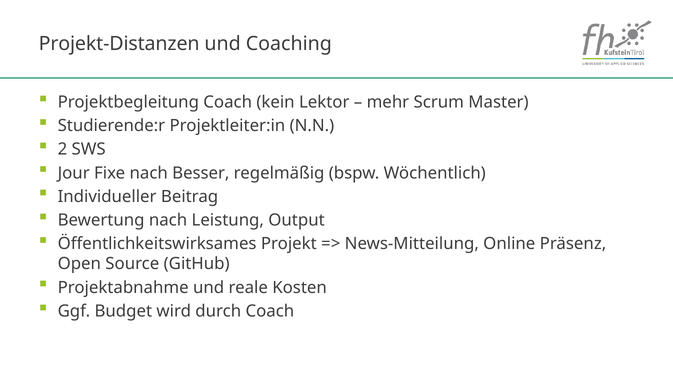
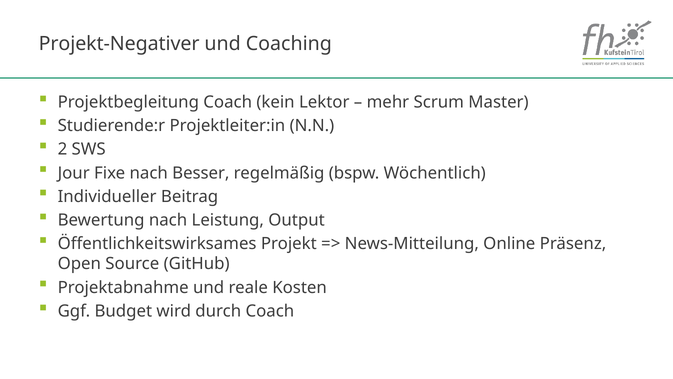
Projekt-Distanzen: Projekt-Distanzen -> Projekt-Negativer
